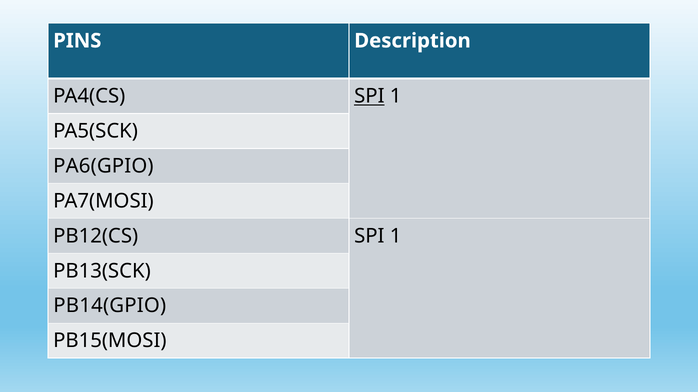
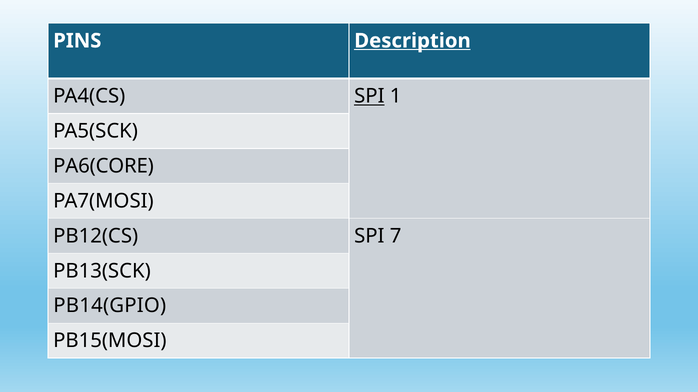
Description underline: none -> present
PA6(GPIO: PA6(GPIO -> PA6(CORE
PB12(CS SPI 1: 1 -> 7
